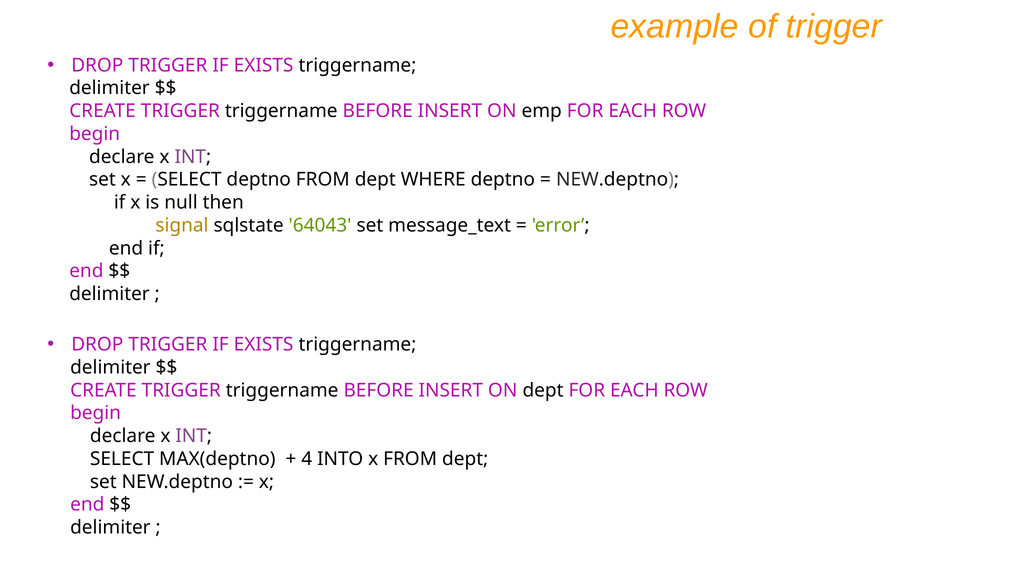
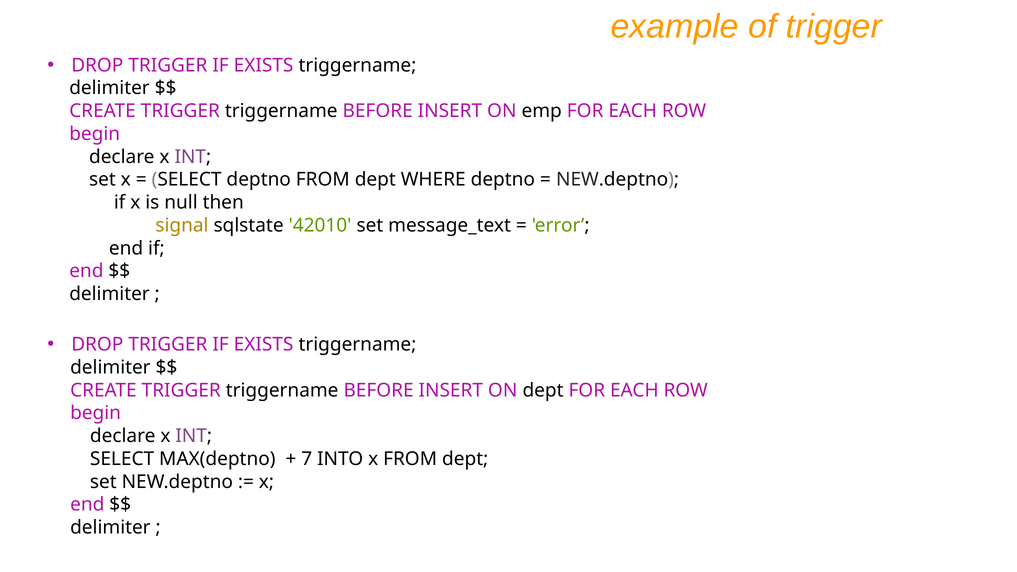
64043: 64043 -> 42010
4: 4 -> 7
